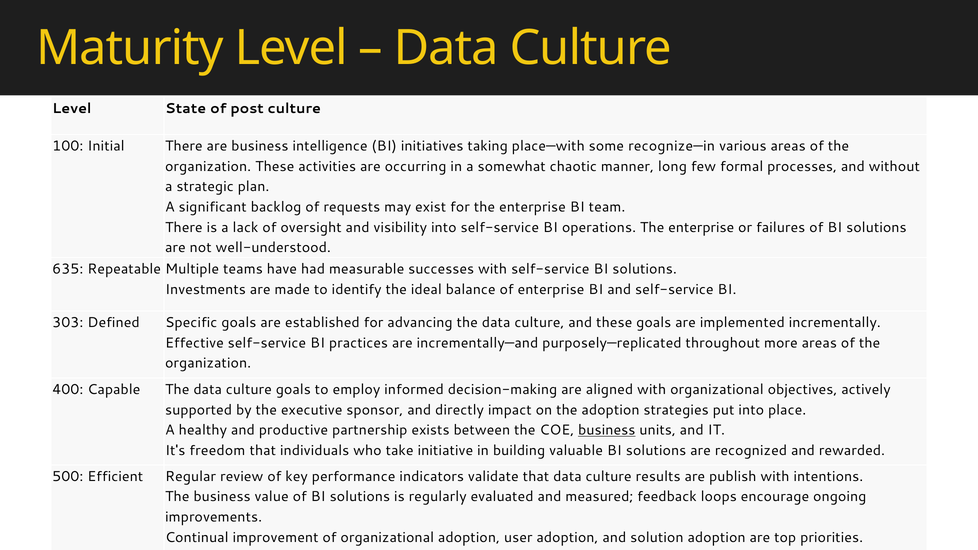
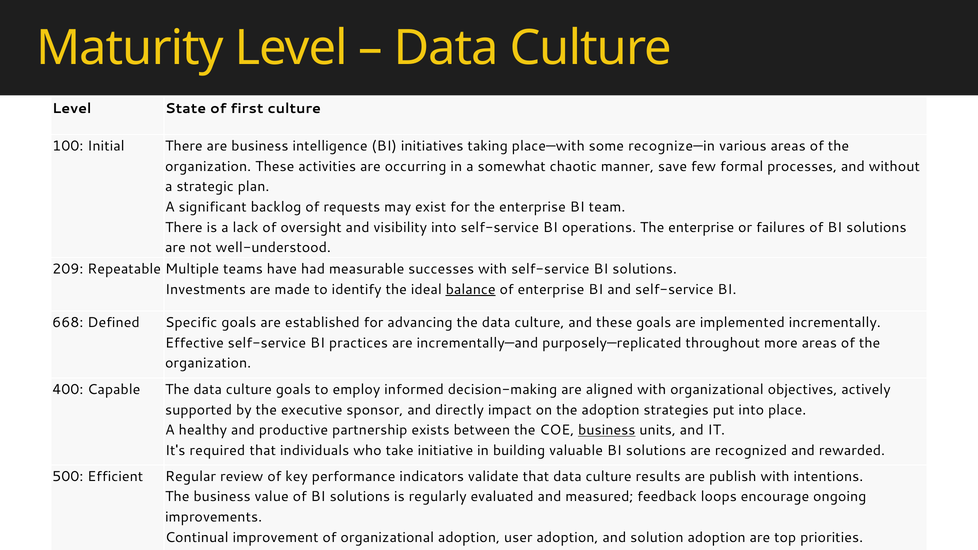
post: post -> first
long: long -> save
635: 635 -> 209
balance underline: none -> present
303: 303 -> 668
freedom: freedom -> required
